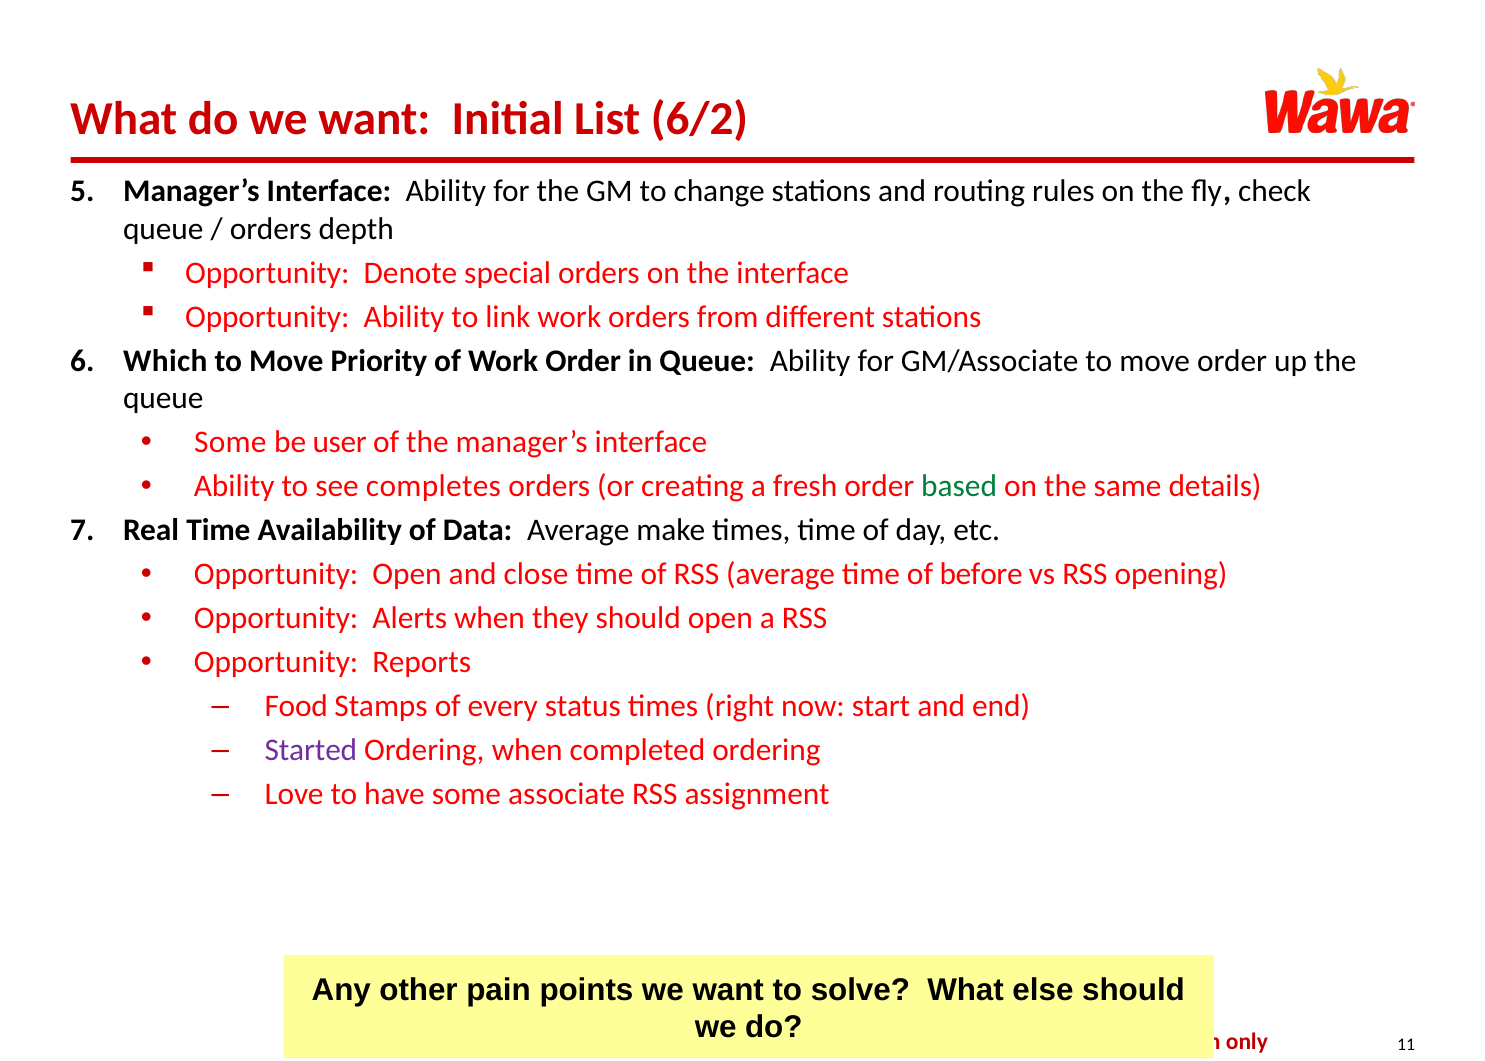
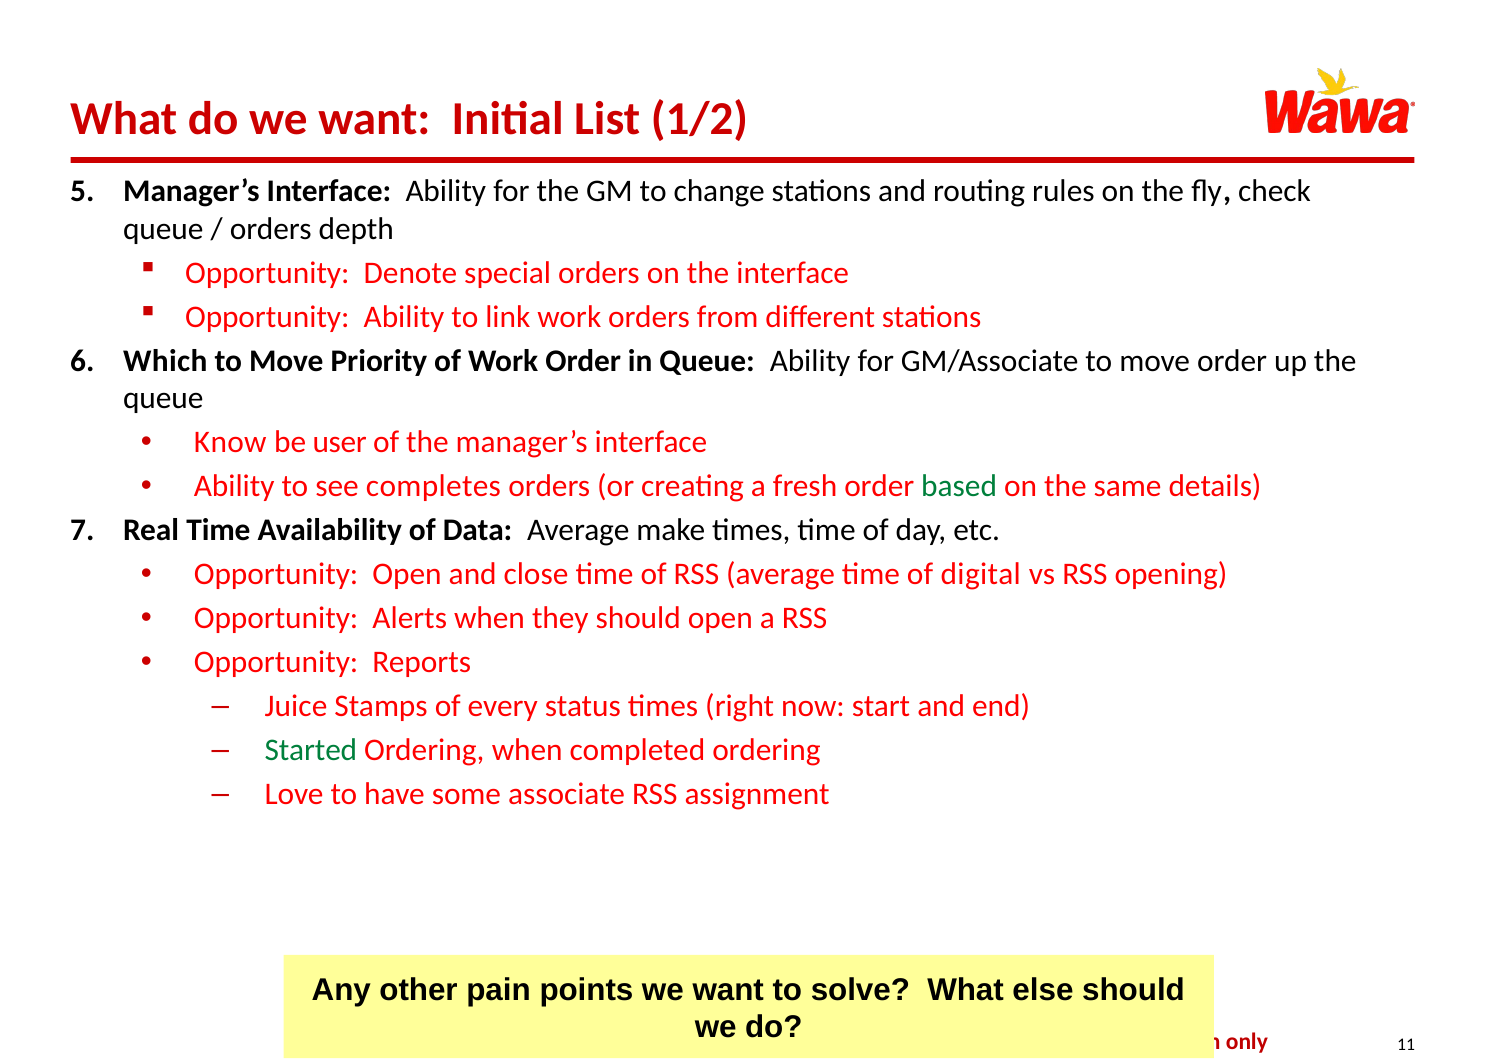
6/2: 6/2 -> 1/2
Some at (230, 442): Some -> Know
before: before -> digital
Food: Food -> Juice
Started colour: purple -> green
